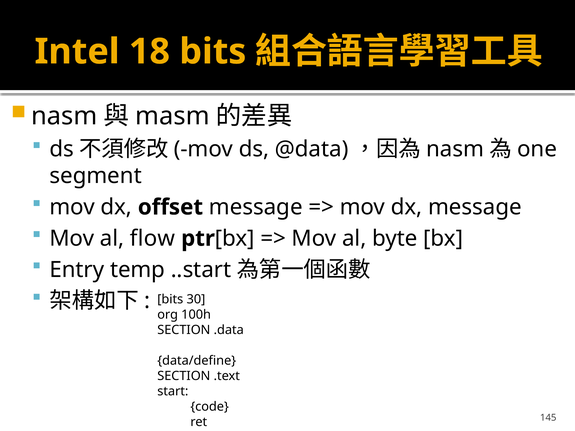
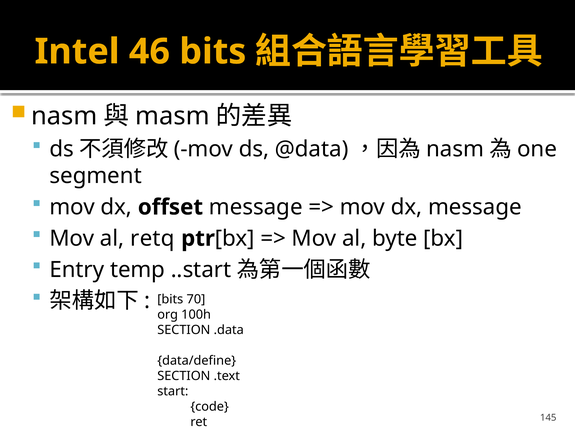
18: 18 -> 46
flow: flow -> retq
30: 30 -> 70
